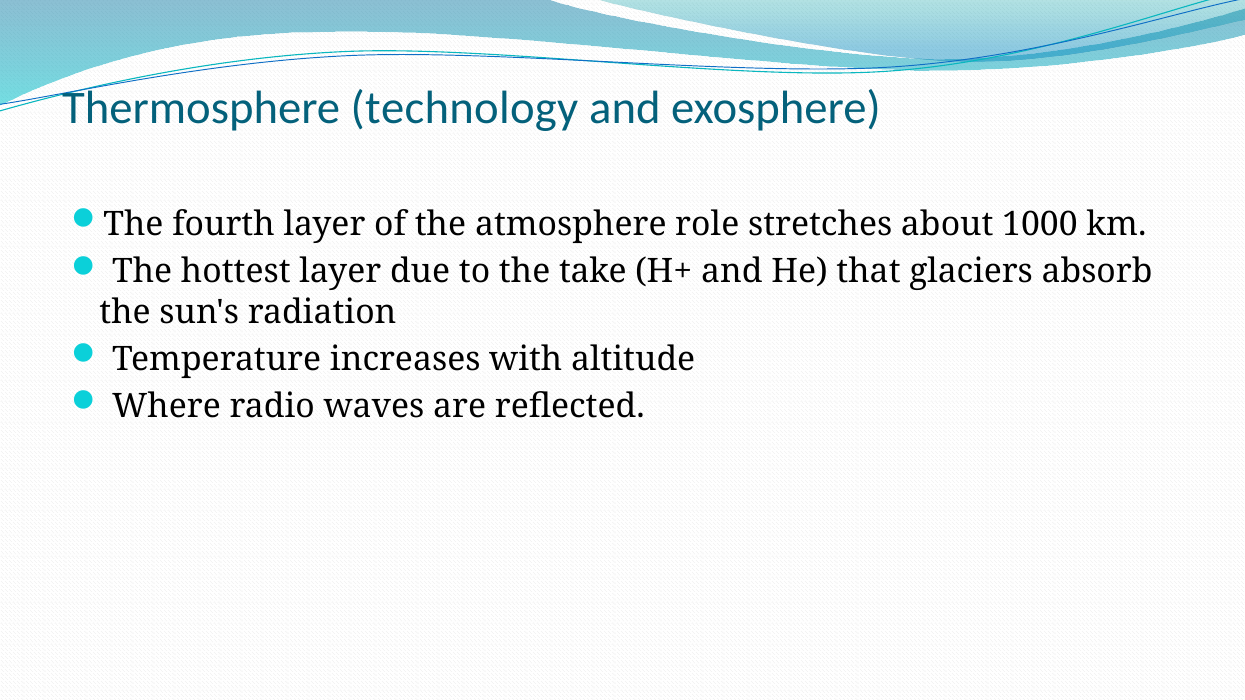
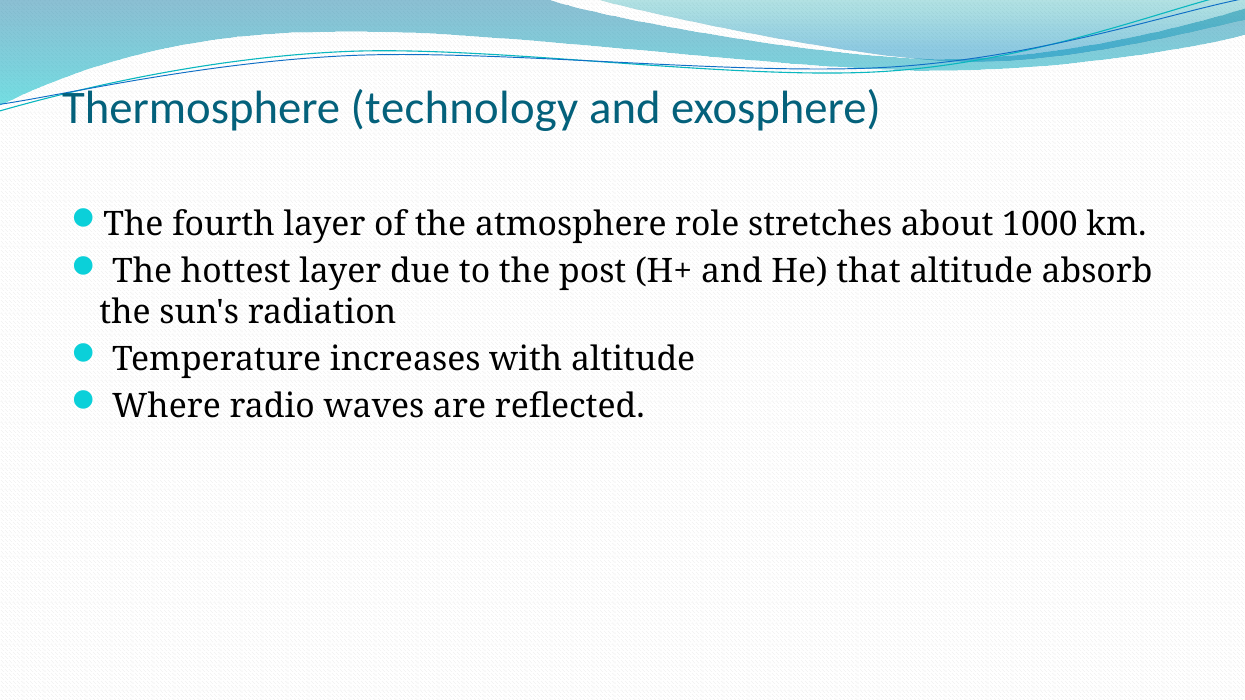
take: take -> post
that glaciers: glaciers -> altitude
